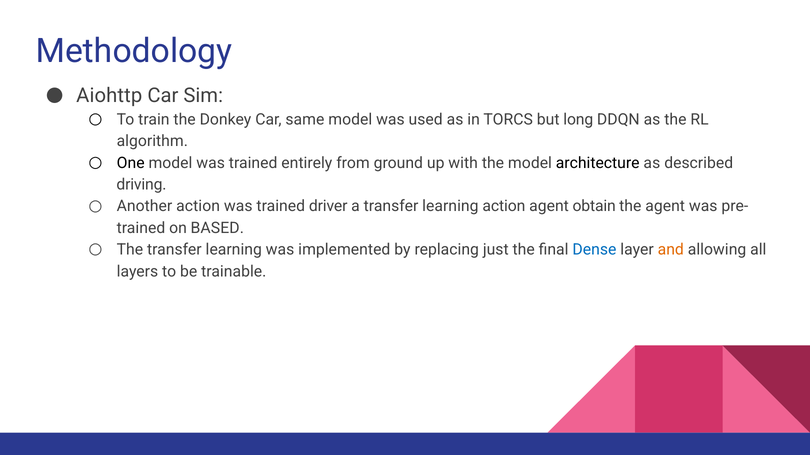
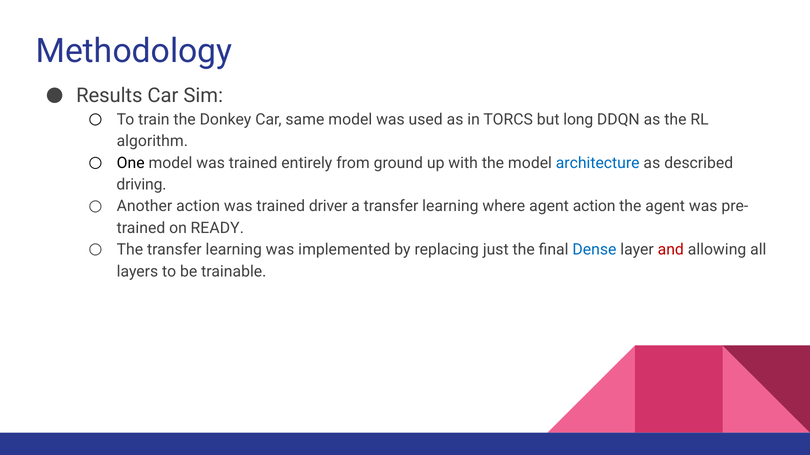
Aiohttp: Aiohttp -> Results
architecture colour: black -> blue
learning action: action -> where
agent obtain: obtain -> action
BASED: BASED -> READY
and colour: orange -> red
